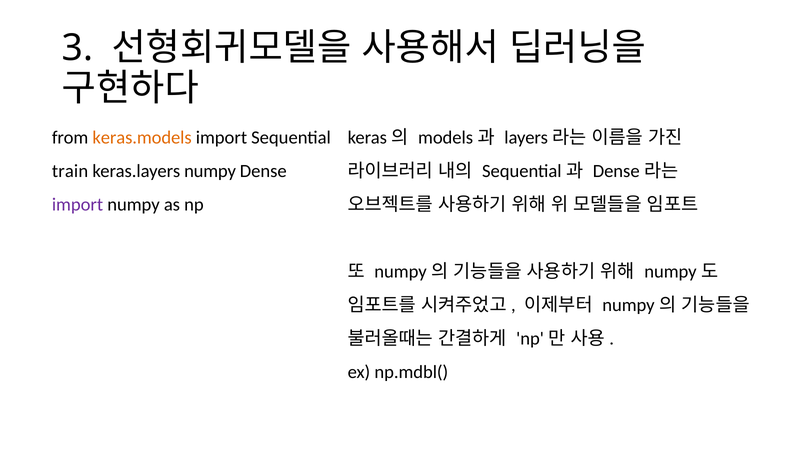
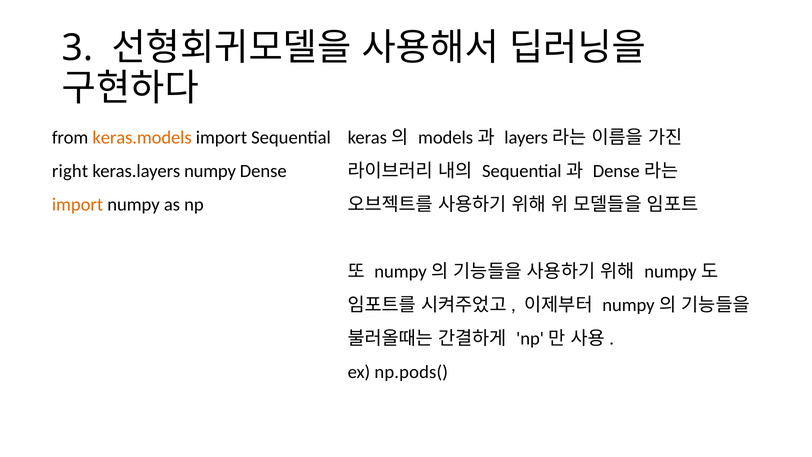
train: train -> right
import at (78, 204) colour: purple -> orange
np.mdbl(: np.mdbl( -> np.pods(
